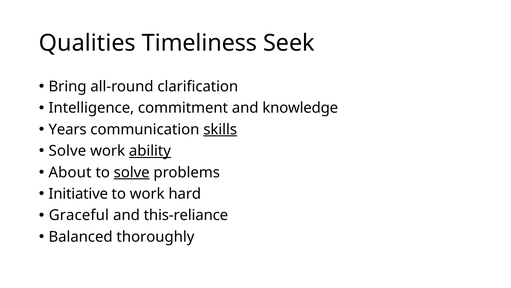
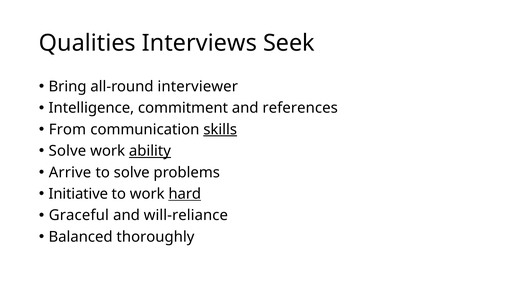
Timeliness: Timeliness -> Interviews
clarification: clarification -> interviewer
knowledge: knowledge -> references
Years: Years -> From
About: About -> Arrive
solve at (132, 172) underline: present -> none
hard underline: none -> present
this-reliance: this-reliance -> will-reliance
